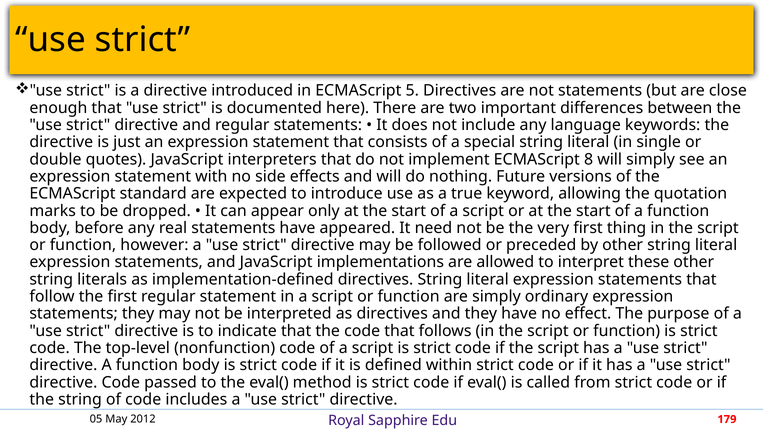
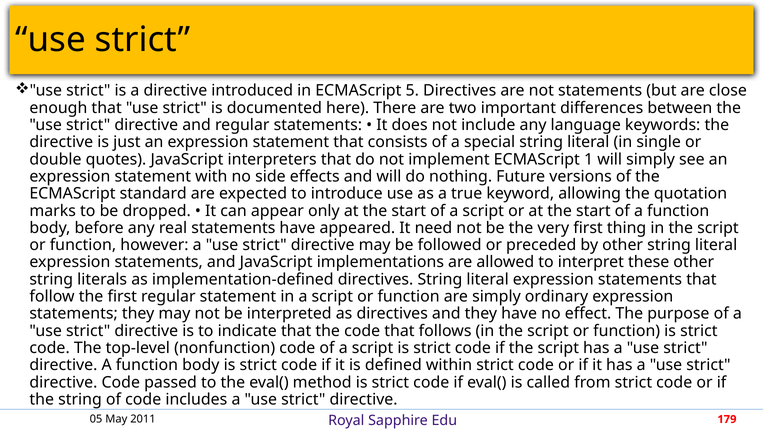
8: 8 -> 1
2012: 2012 -> 2011
